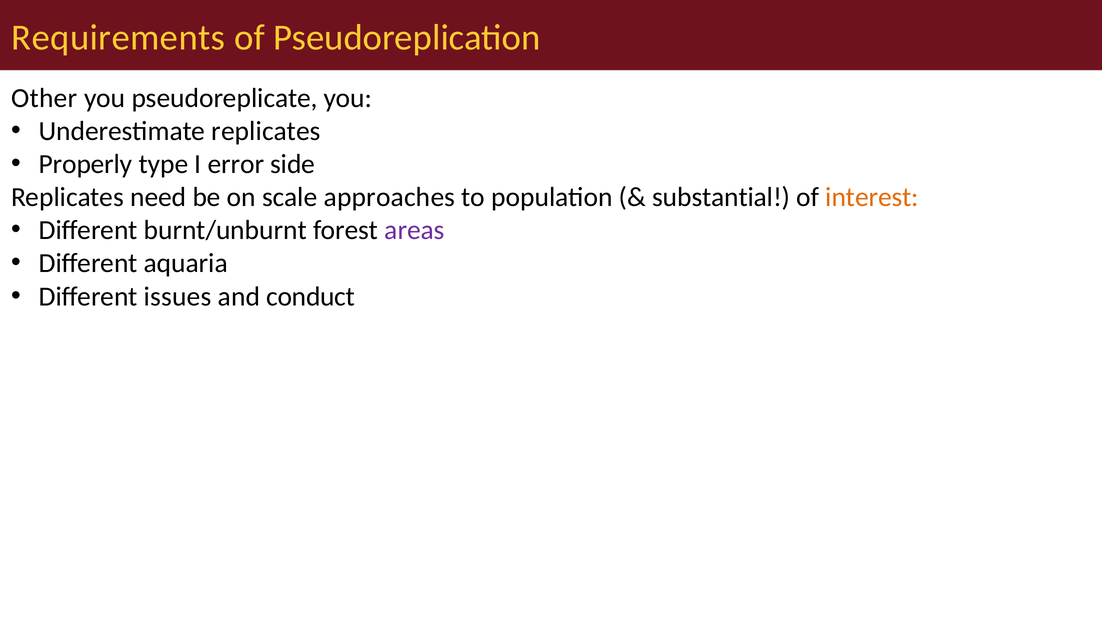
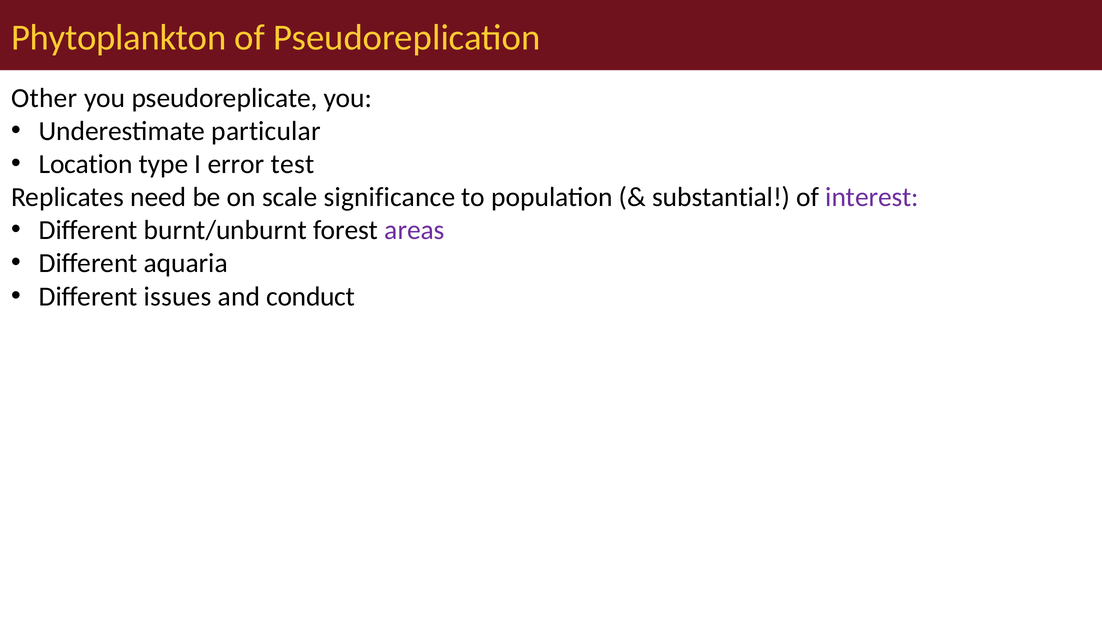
Requirements: Requirements -> Phytoplankton
Underestimate replicates: replicates -> particular
Properly: Properly -> Location
side: side -> test
approaches: approaches -> significance
interest colour: orange -> purple
